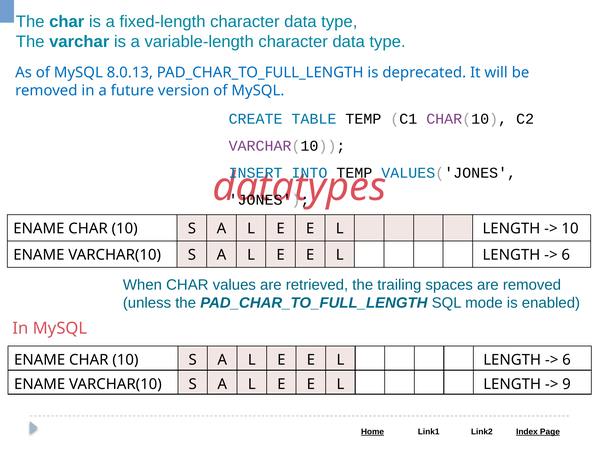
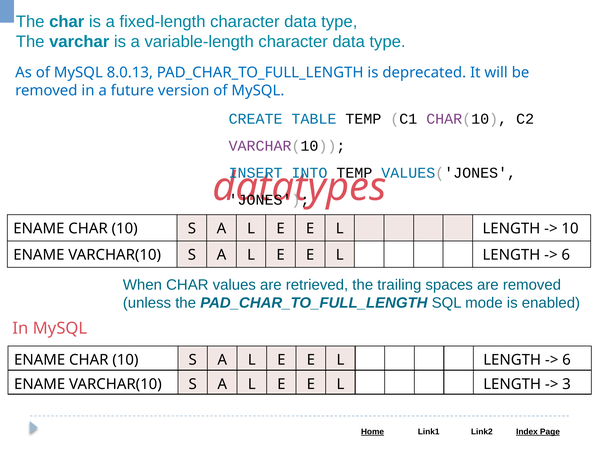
9: 9 -> 3
